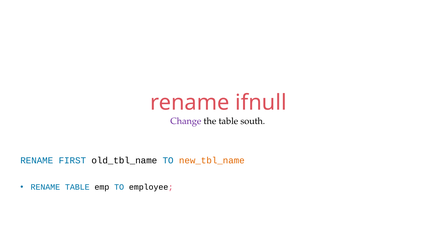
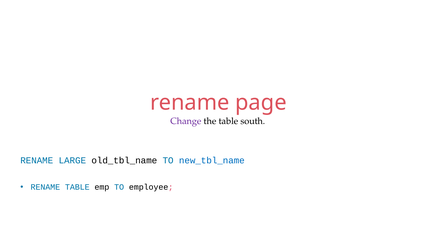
ifnull: ifnull -> page
FIRST: FIRST -> LARGE
new_tbl_name colour: orange -> blue
